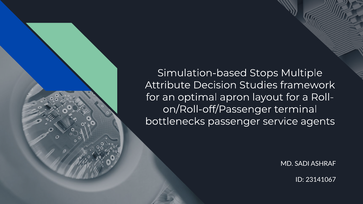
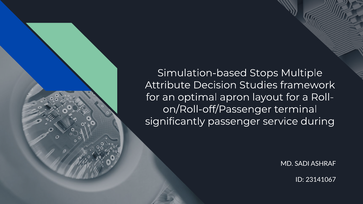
bottlenecks: bottlenecks -> significantly
agents: agents -> during
